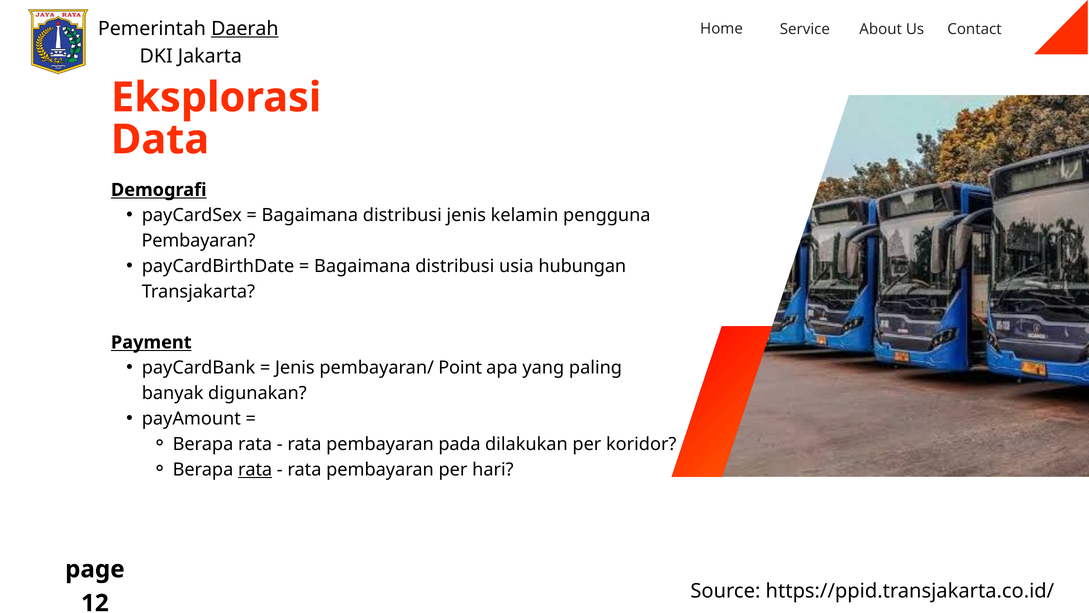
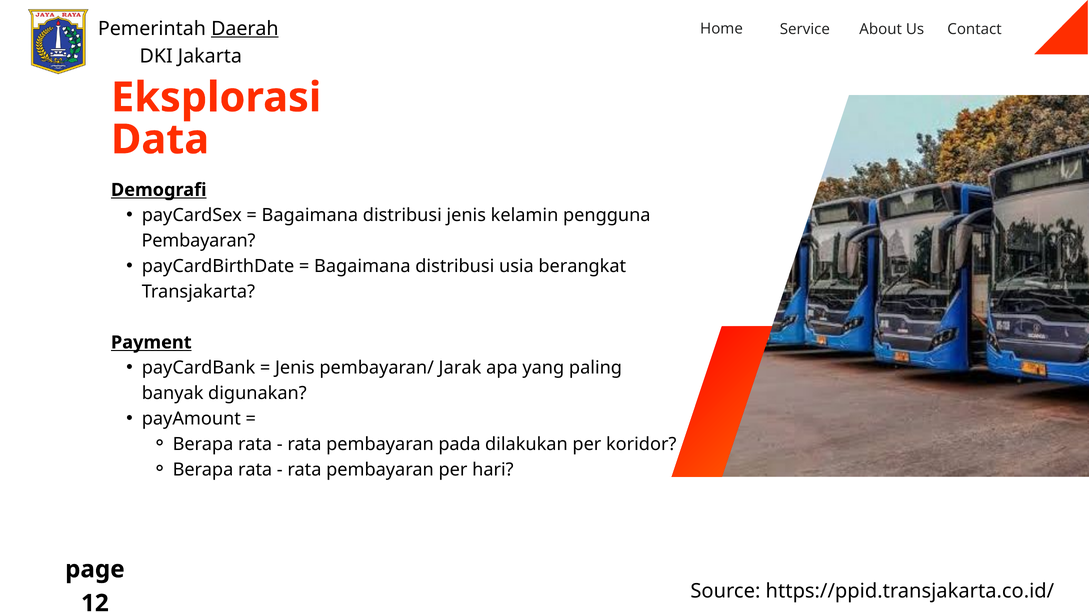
hubungan: hubungan -> berangkat
Point: Point -> Jarak
rata at (255, 469) underline: present -> none
